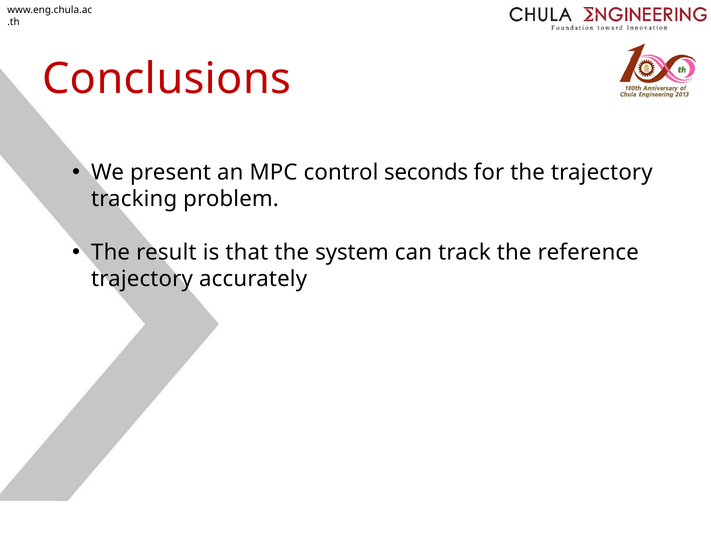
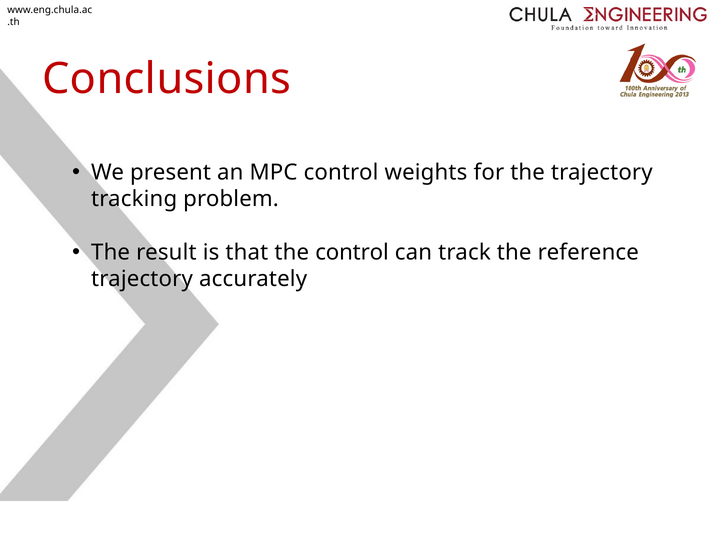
seconds: seconds -> weights
the system: system -> control
